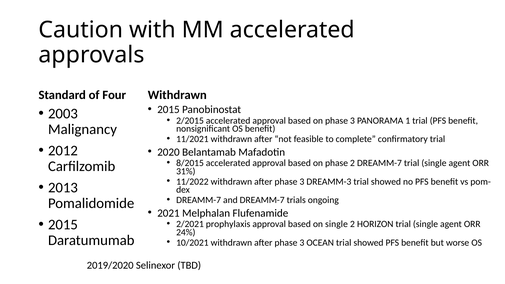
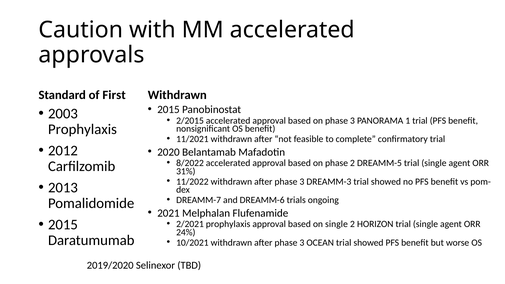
Four: Four -> First
Malignancy at (82, 129): Malignancy -> Prophylaxis
8/2015: 8/2015 -> 8/2022
2 DREAMM-7: DREAMM-7 -> DREAMM-5
and DREAMM-7: DREAMM-7 -> DREAMM-6
